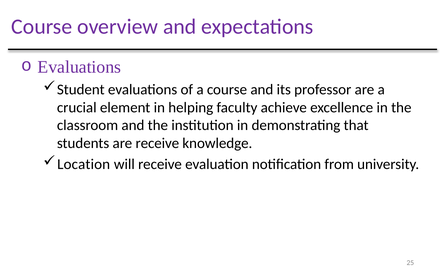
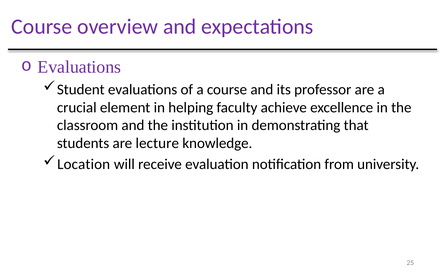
are receive: receive -> lecture
